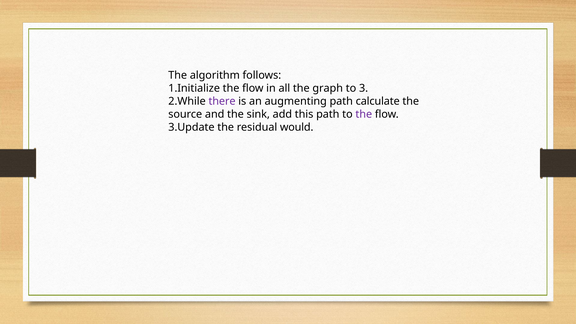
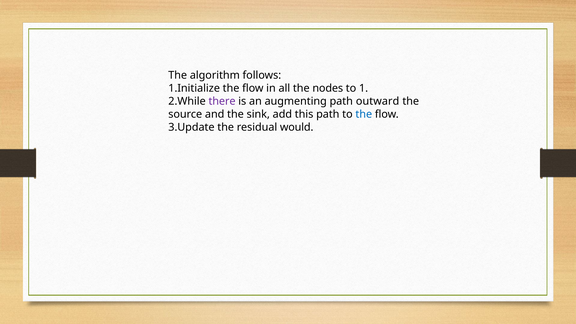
graph: graph -> nodes
3: 3 -> 1
calculate: calculate -> outward
the at (364, 114) colour: purple -> blue
